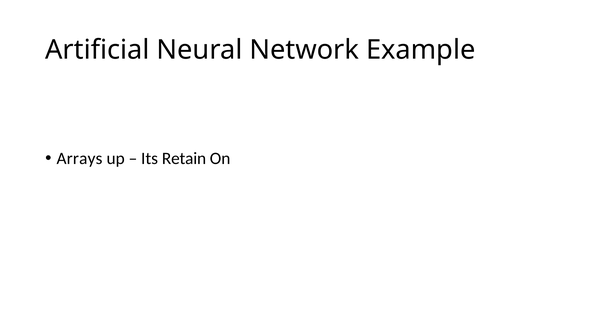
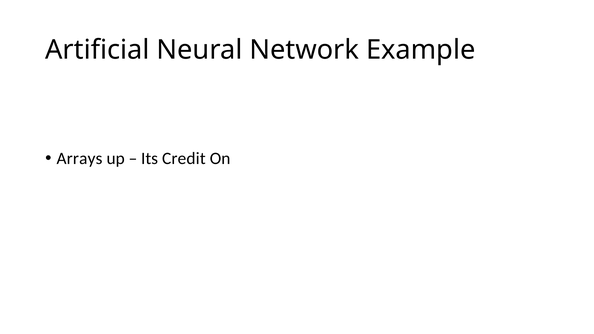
Retain: Retain -> Credit
